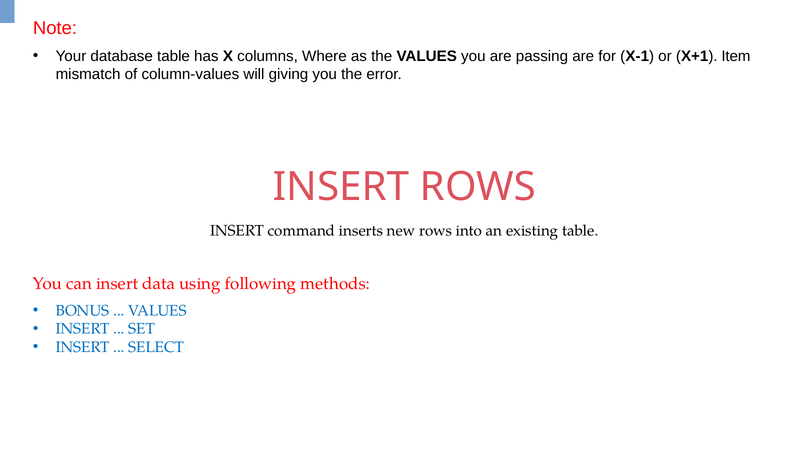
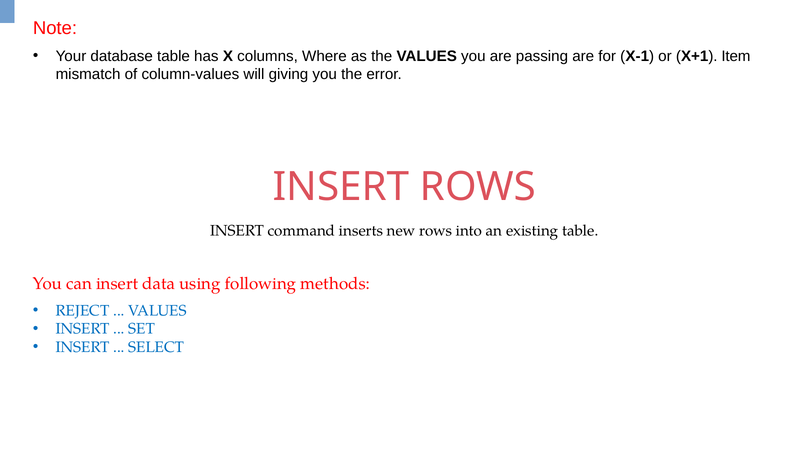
BONUS: BONUS -> REJECT
